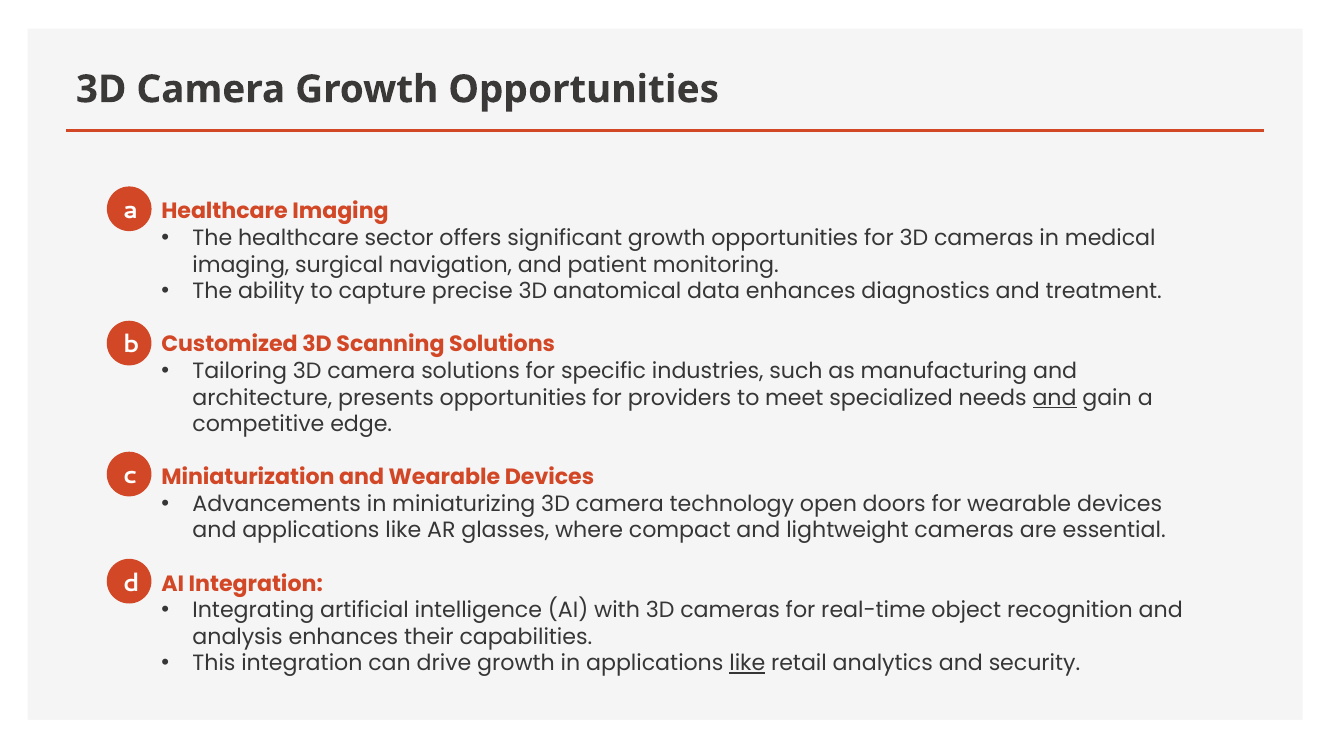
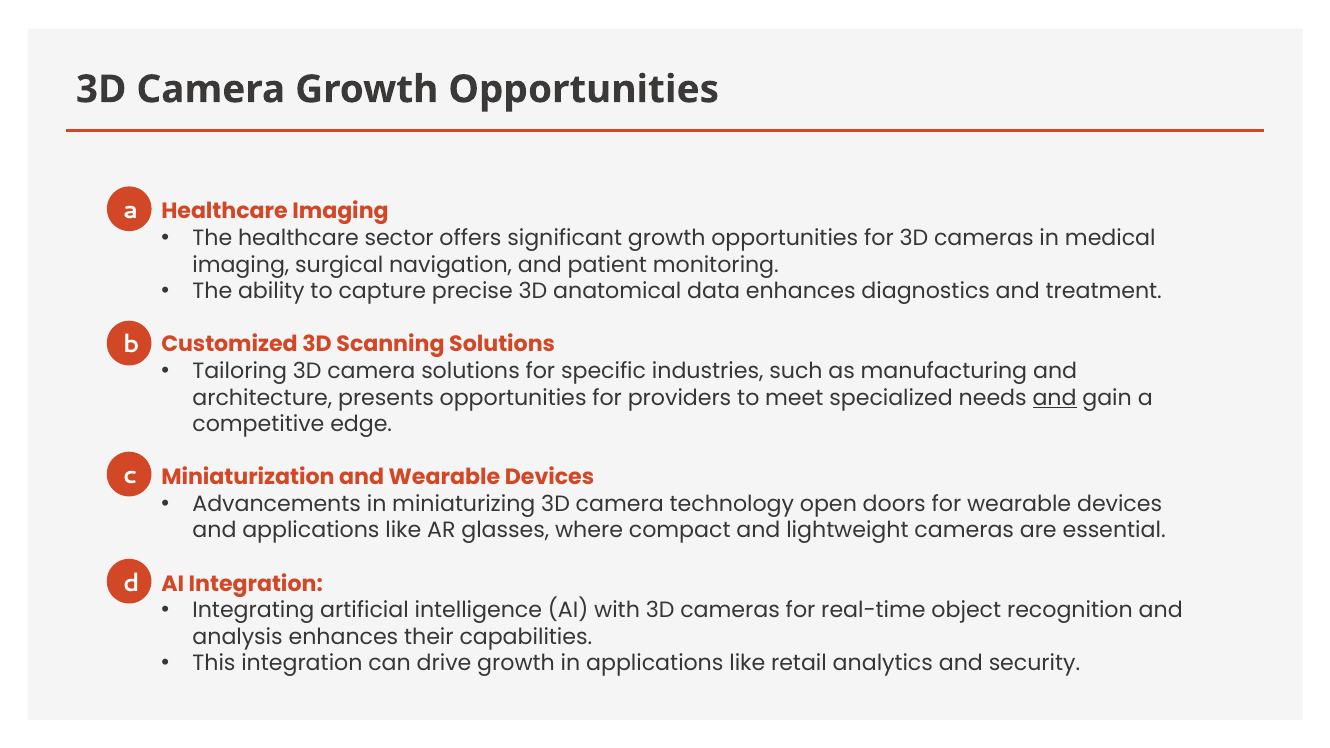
like at (747, 664) underline: present -> none
